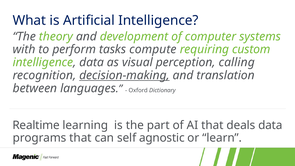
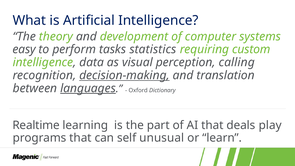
with: with -> easy
compute: compute -> statistics
languages underline: none -> present
deals data: data -> play
agnostic: agnostic -> unusual
